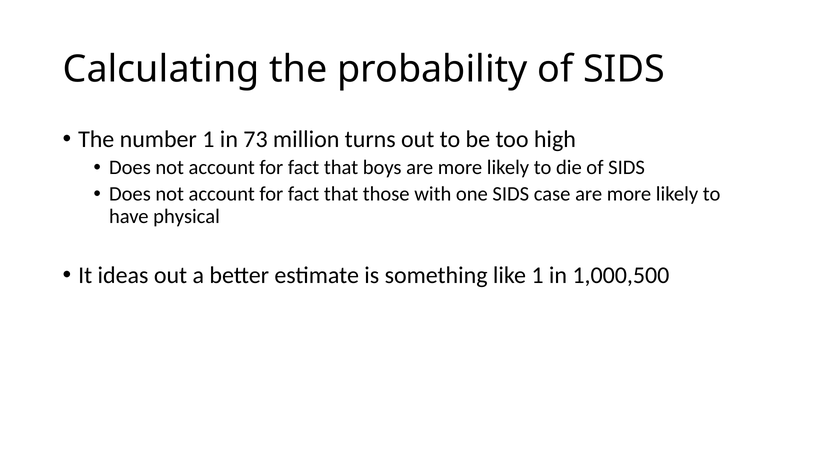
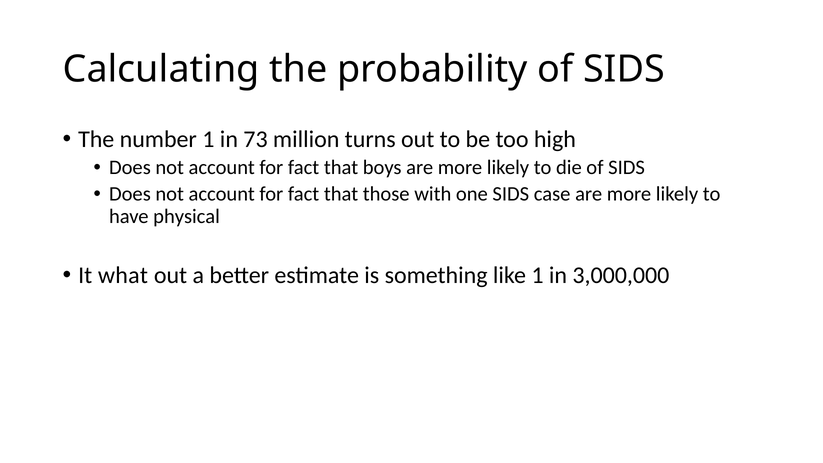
ideas: ideas -> what
1,000,500: 1,000,500 -> 3,000,000
